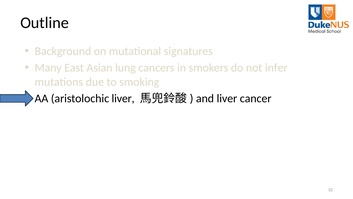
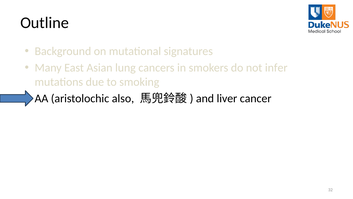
aristolochic liver: liver -> also
